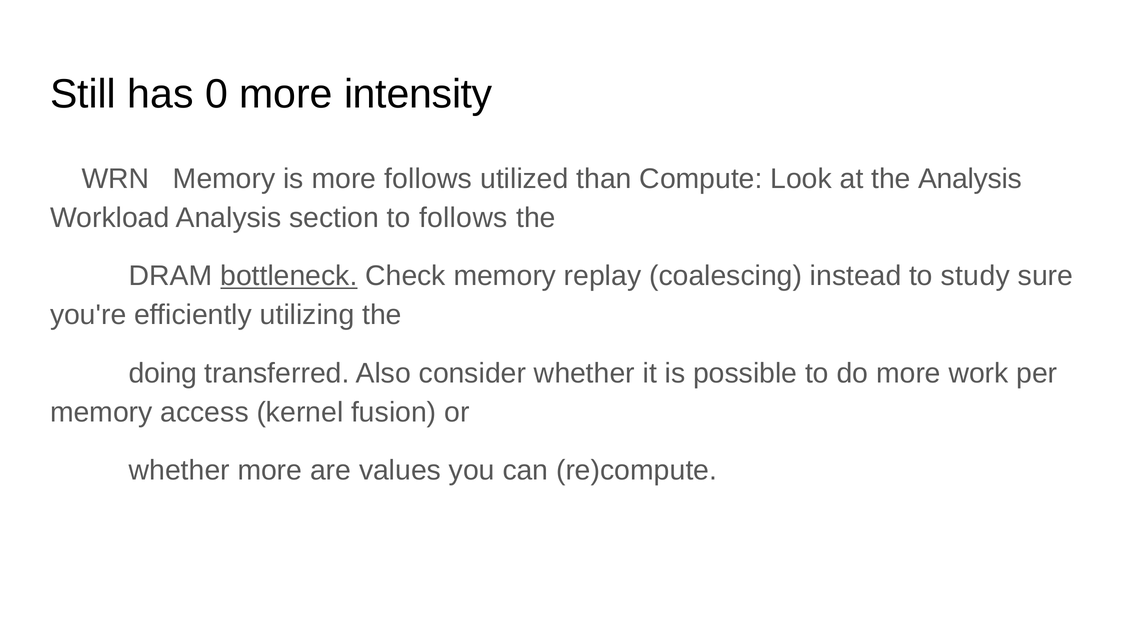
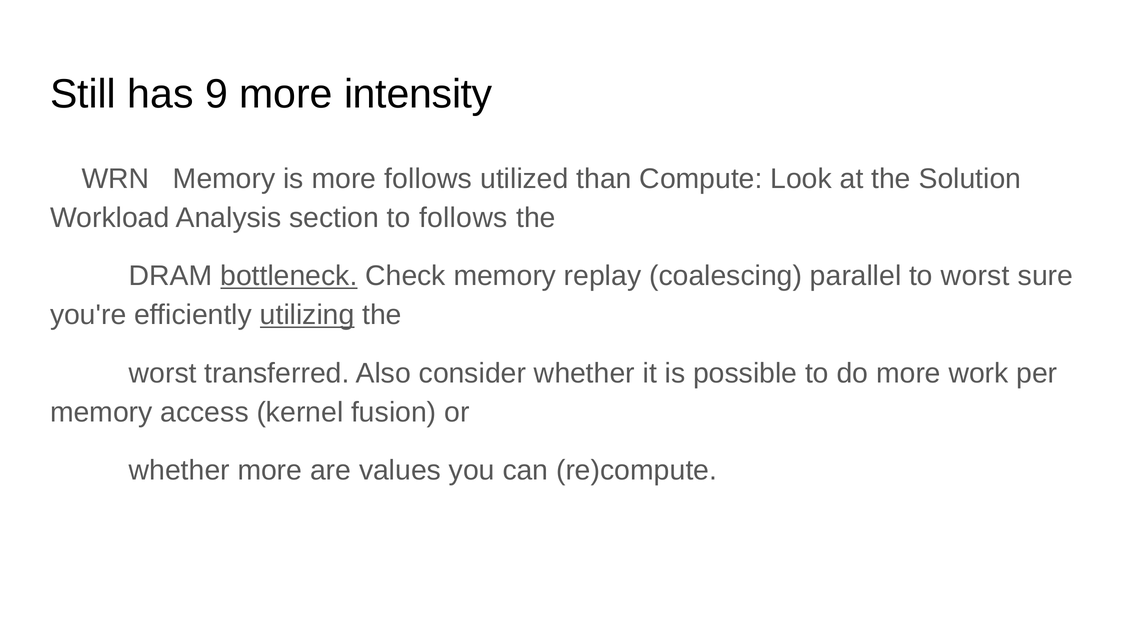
0: 0 -> 9
the Analysis: Analysis -> Solution
instead: instead -> parallel
to study: study -> worst
utilizing underline: none -> present
doing at (163, 373): doing -> worst
